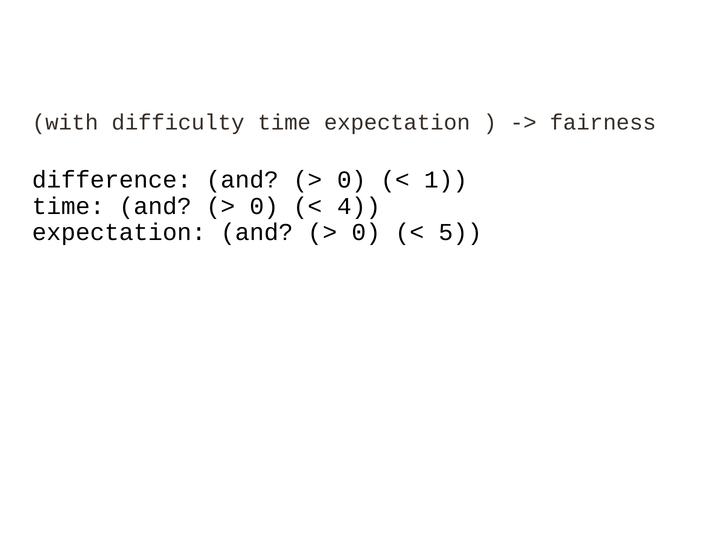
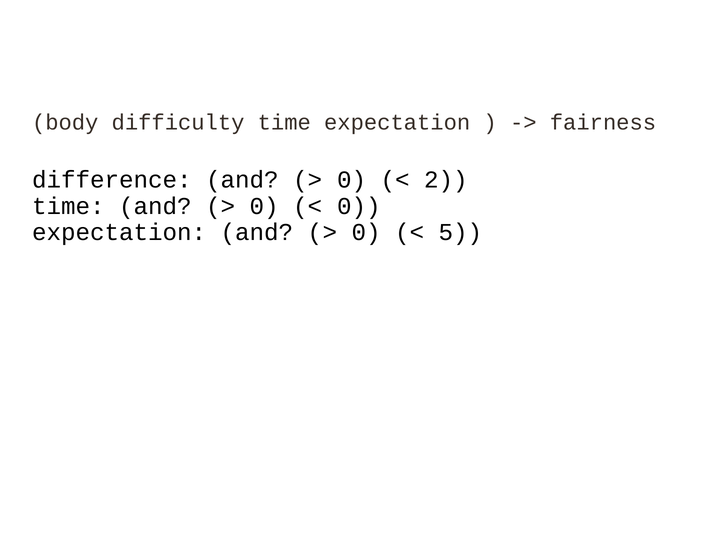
with: with -> body
1: 1 -> 2
4 at (359, 206): 4 -> 0
